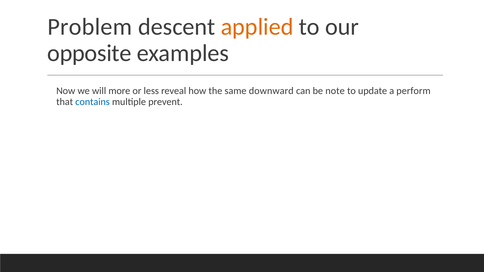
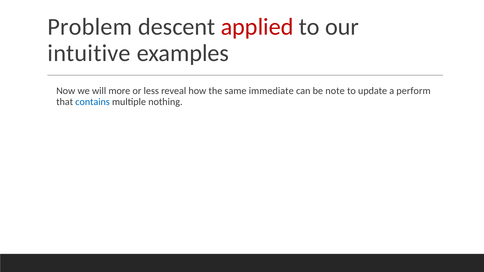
applied colour: orange -> red
opposite: opposite -> intuitive
downward: downward -> immediate
prevent: prevent -> nothing
